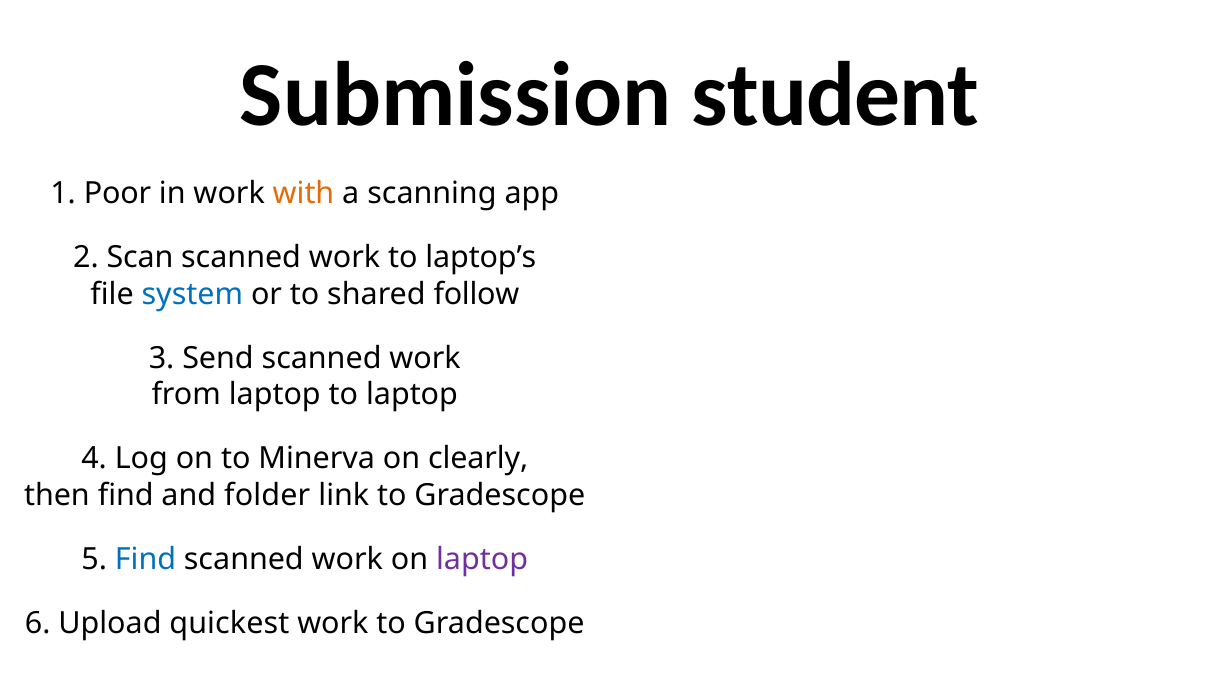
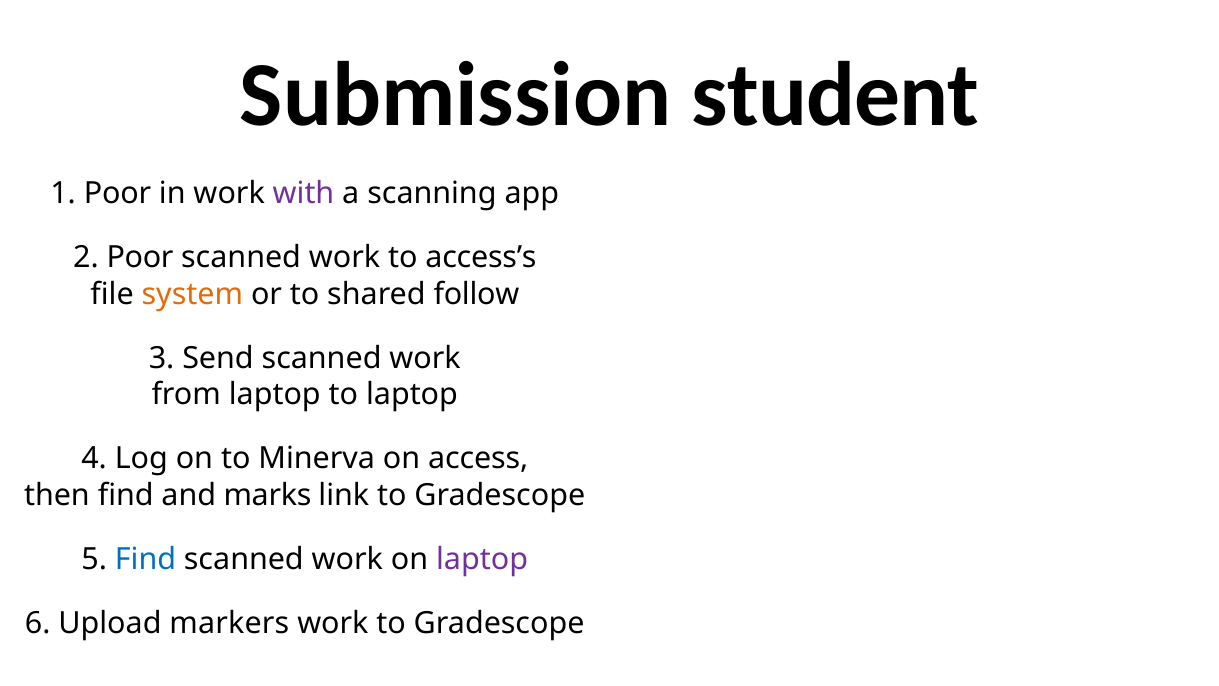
with colour: orange -> purple
2 Scan: Scan -> Poor
laptop’s: laptop’s -> access’s
system colour: blue -> orange
clearly: clearly -> access
folder: folder -> marks
quickest: quickest -> markers
